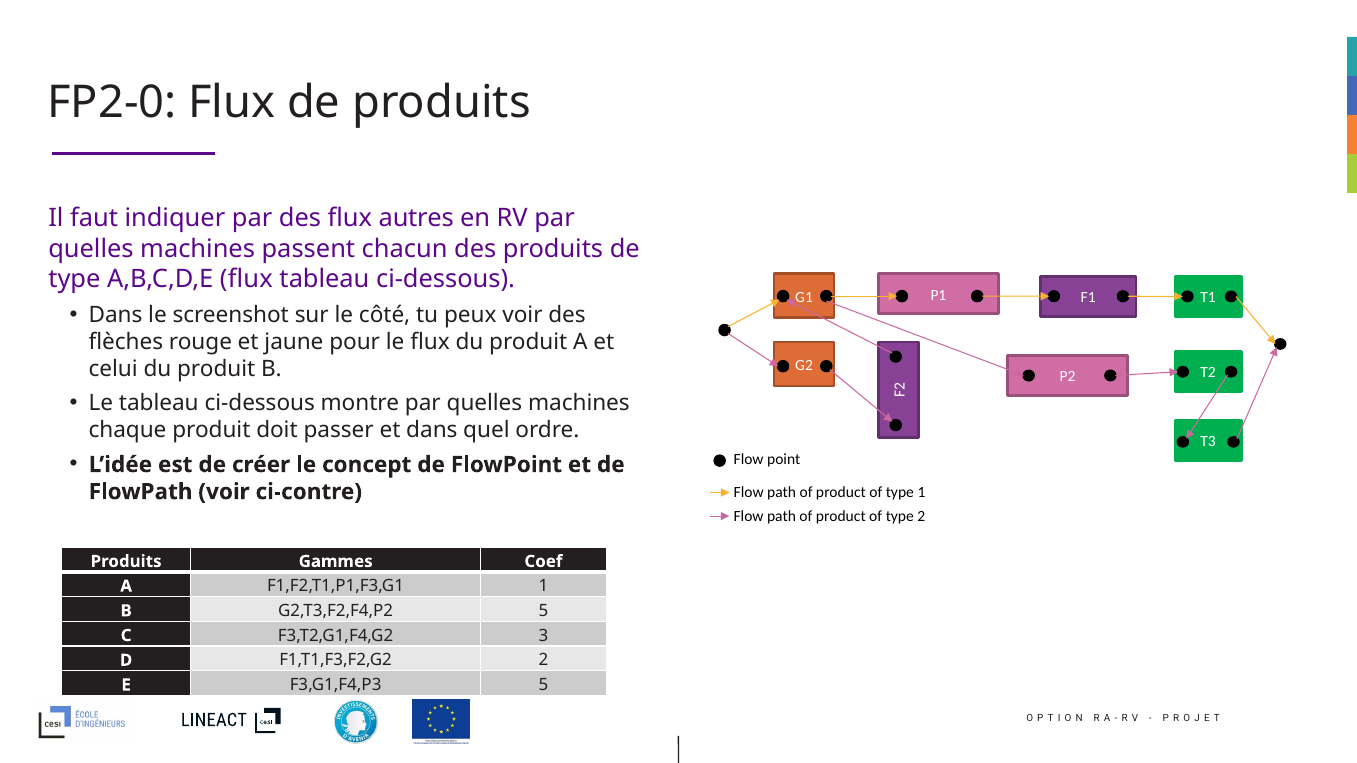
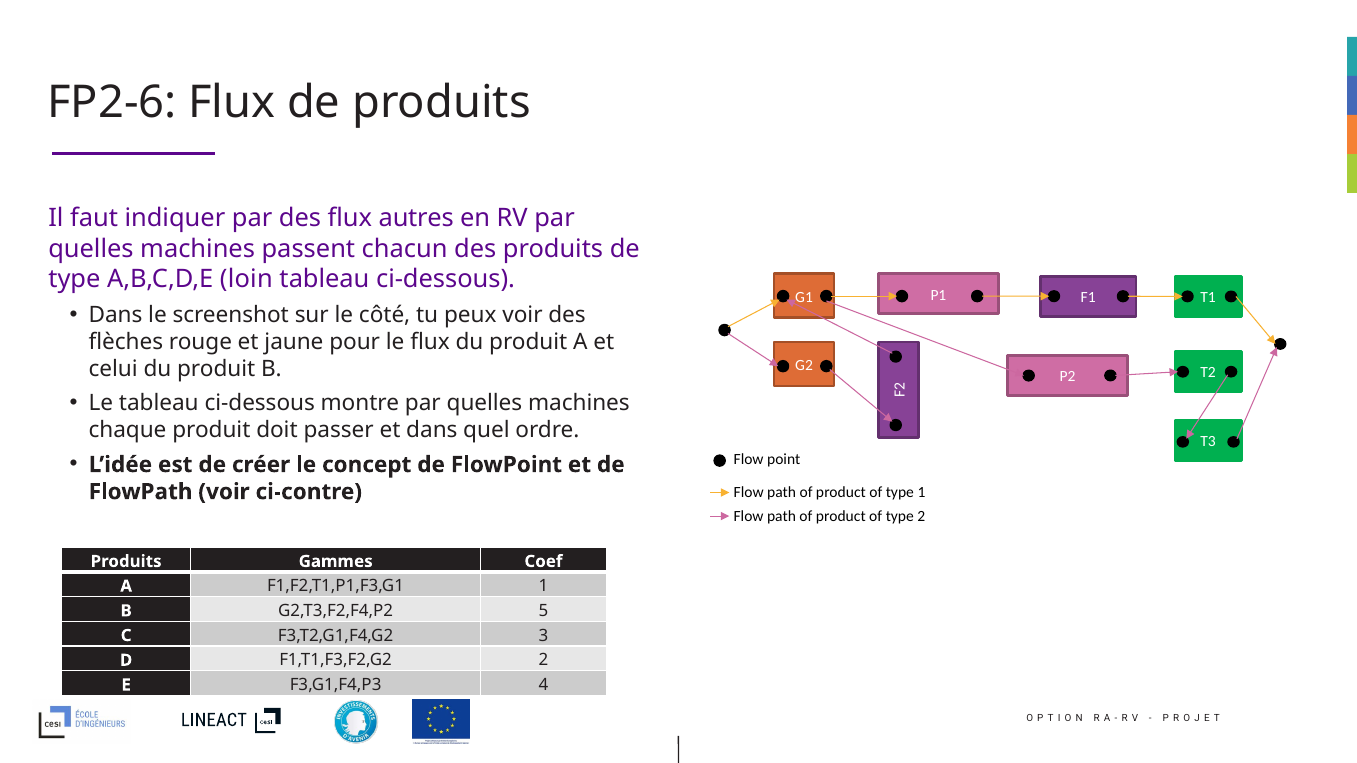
FP2-0: FP2-0 -> FP2-6
A,B,C,D,E flux: flux -> loin
F3,G1,F4,P3 5: 5 -> 4
